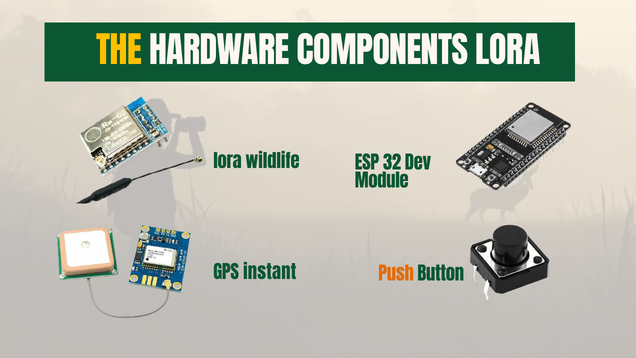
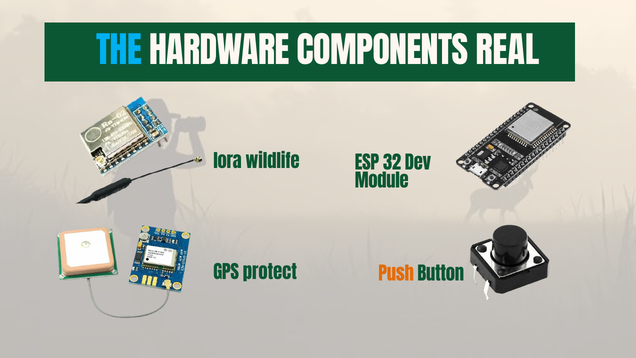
THE colour: yellow -> light blue
COMPONENTS LORA: LORA -> REAL
instant: instant -> protect
